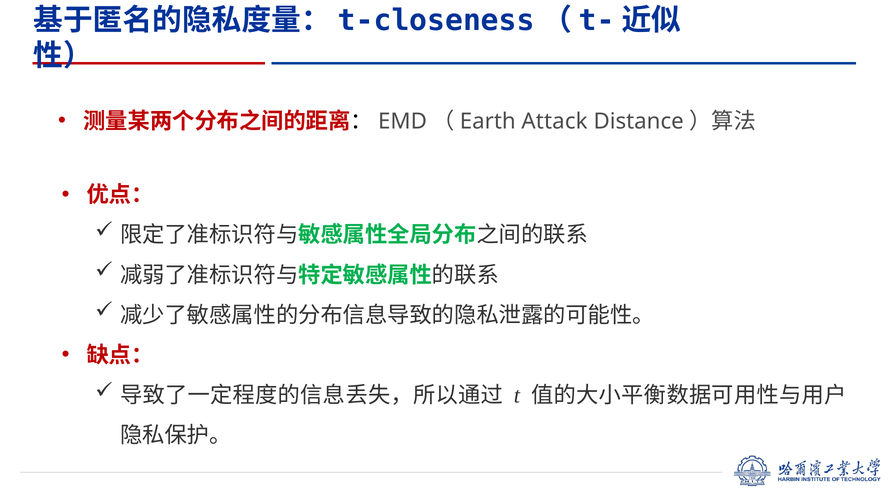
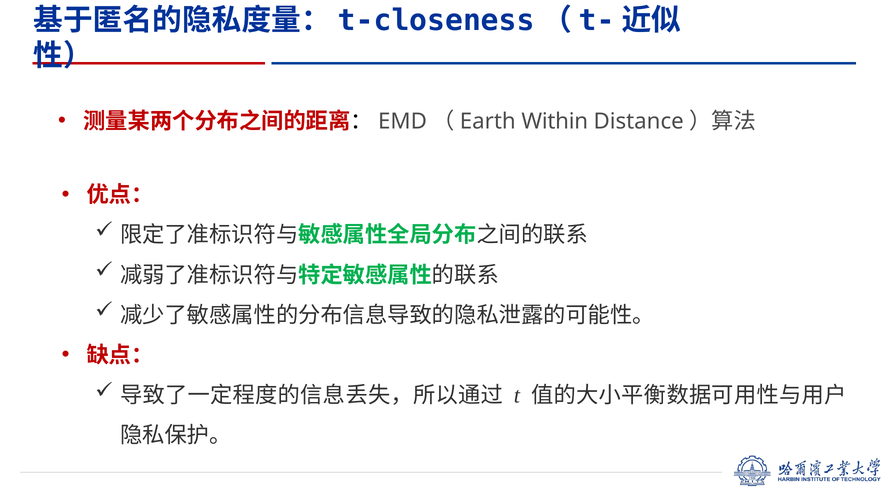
Attack: Attack -> Within
